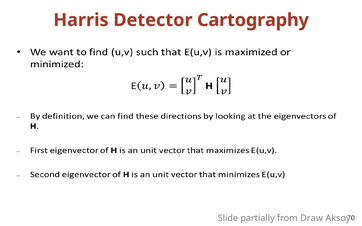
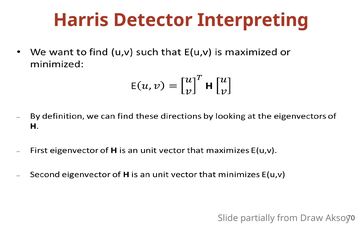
Cartography: Cartography -> Interpreting
